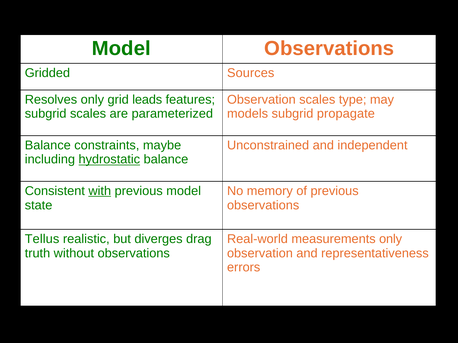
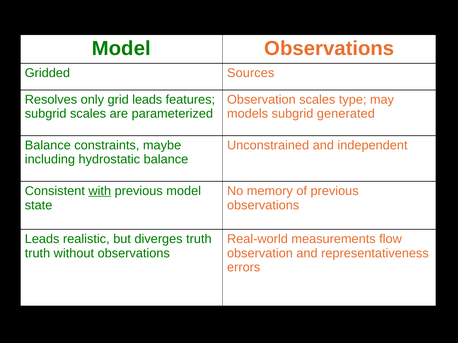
propagate: propagate -> generated
hydrostatic underline: present -> none
Tellus at (42, 239): Tellus -> Leads
diverges drag: drag -> truth
measurements only: only -> flow
